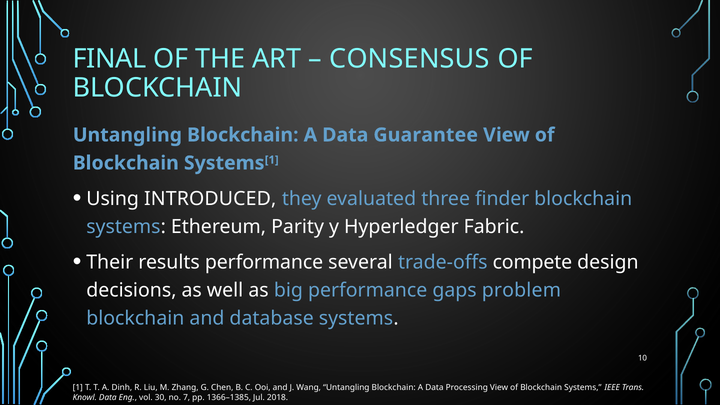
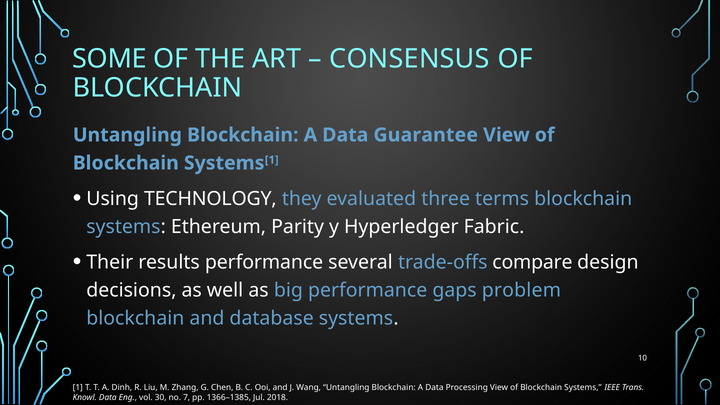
FINAL: FINAL -> SOME
INTRODUCED: INTRODUCED -> TECHNOLOGY
finder: finder -> terms
compete: compete -> compare
